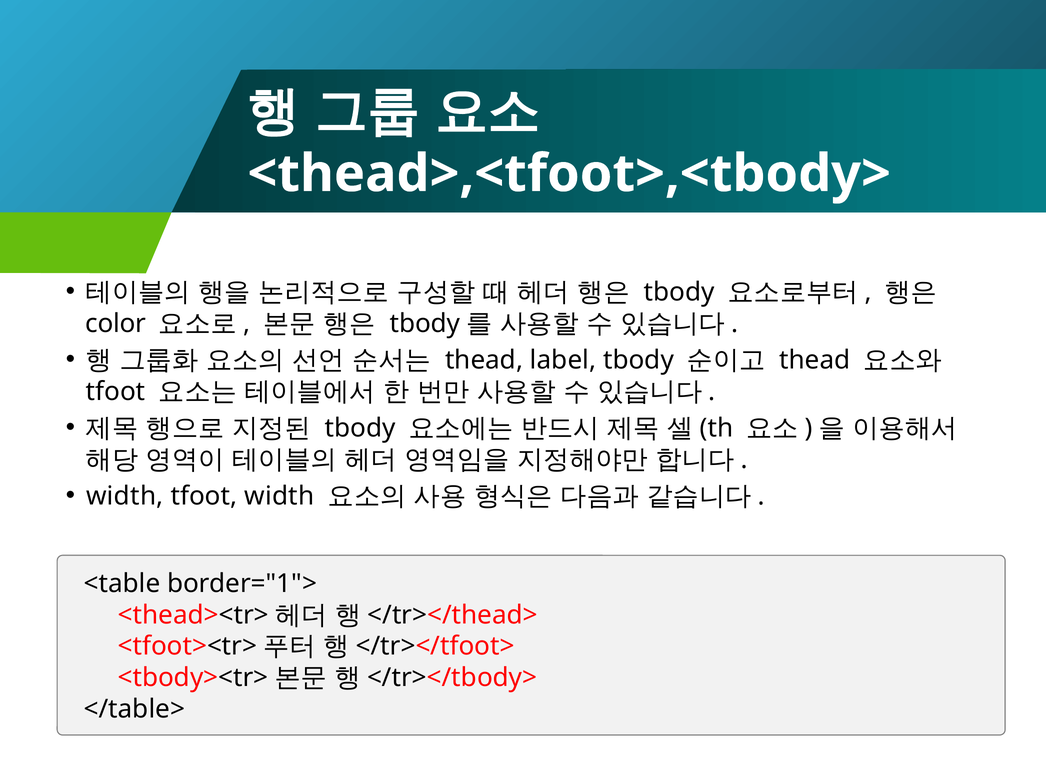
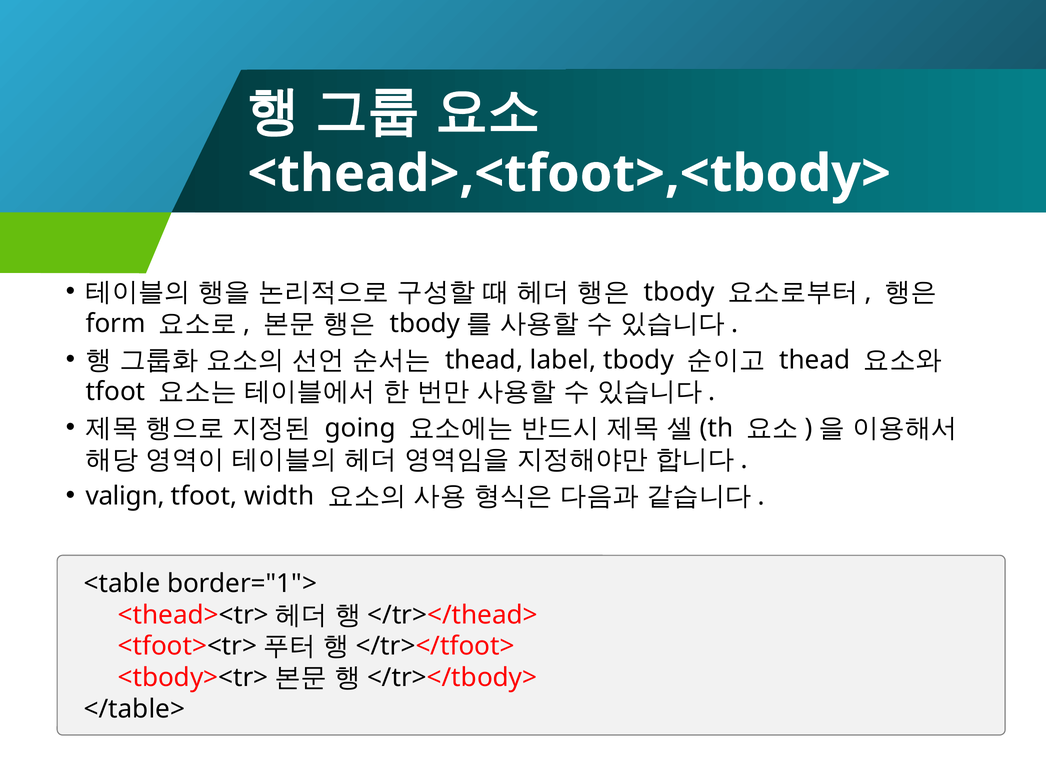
color: color -> form
tbody at (360, 428): tbody -> going
width at (125, 496): width -> valign
